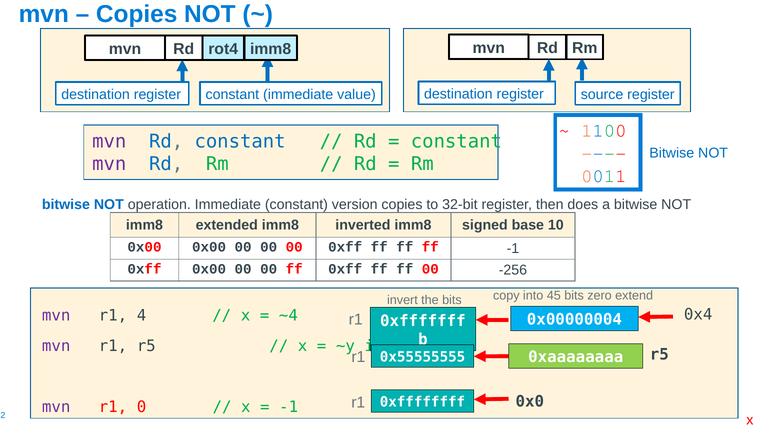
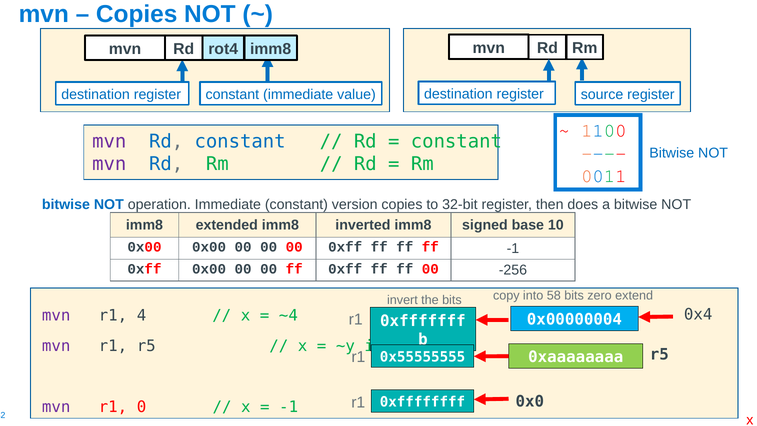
45: 45 -> 58
